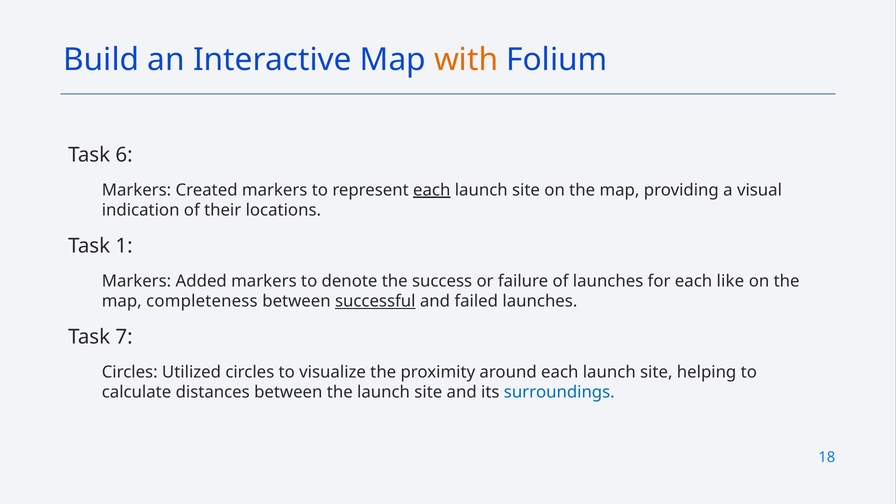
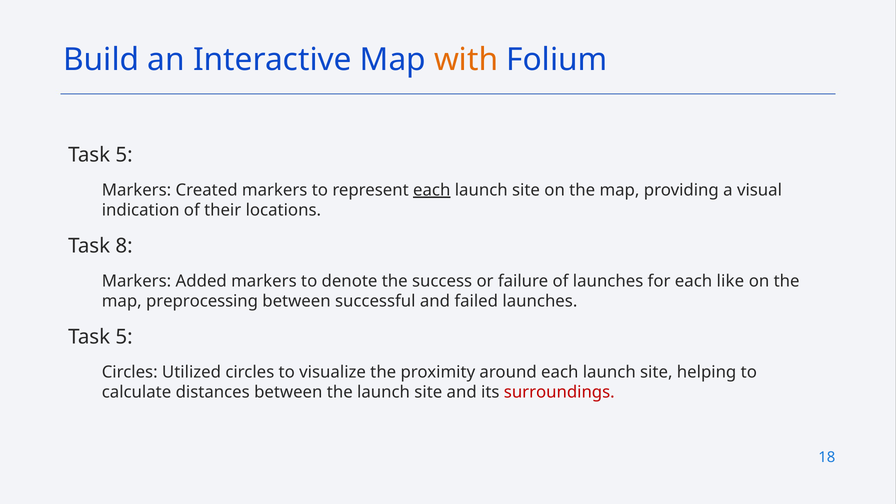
6 at (124, 155): 6 -> 5
1: 1 -> 8
completeness: completeness -> preprocessing
successful underline: present -> none
7 at (124, 337): 7 -> 5
surroundings colour: blue -> red
